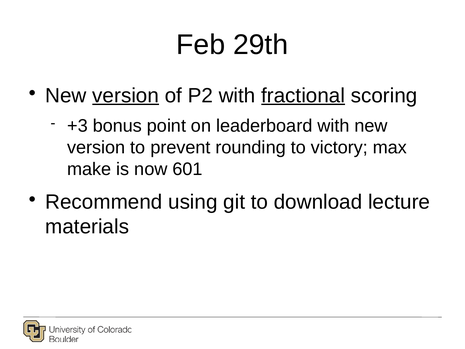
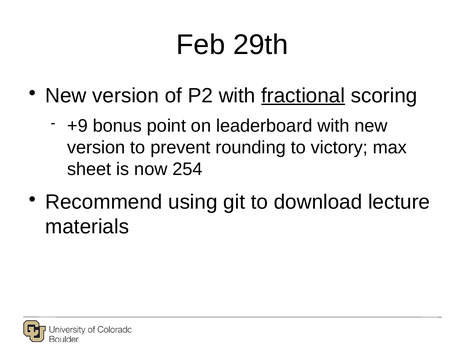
version at (126, 95) underline: present -> none
+3: +3 -> +9
make: make -> sheet
601: 601 -> 254
